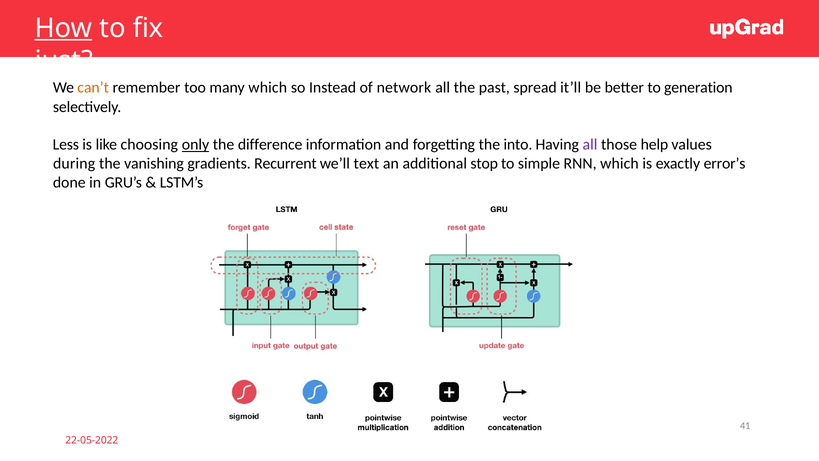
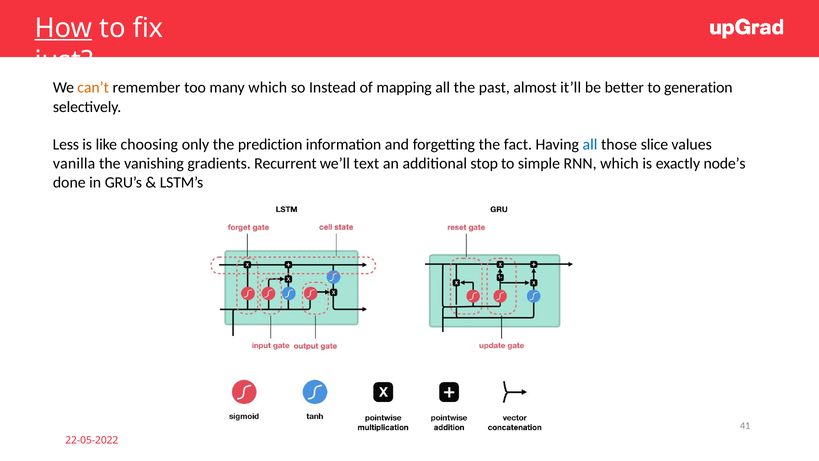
network: network -> mapping
spread: spread -> almost
only underline: present -> none
difference: difference -> prediction
into: into -> fact
all at (590, 145) colour: purple -> blue
help: help -> slice
during: during -> vanilla
error’s: error’s -> node’s
